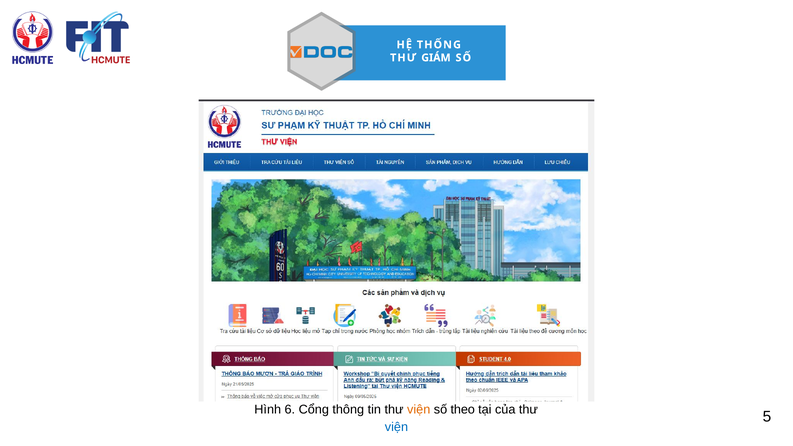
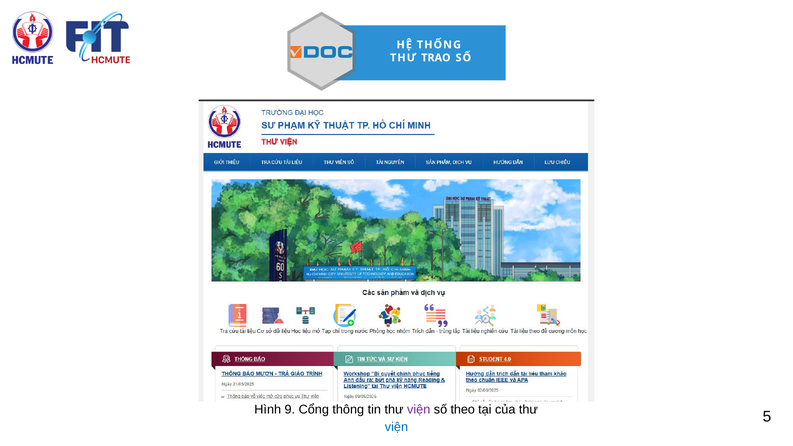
GIÁM: GIÁM -> TRAO
6: 6 -> 9
viện at (419, 410) colour: orange -> purple
